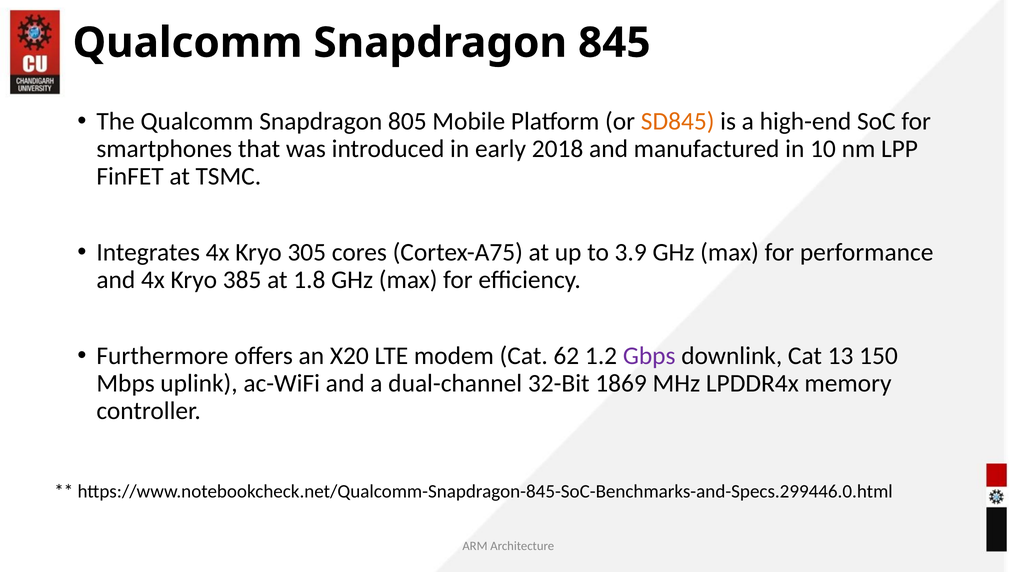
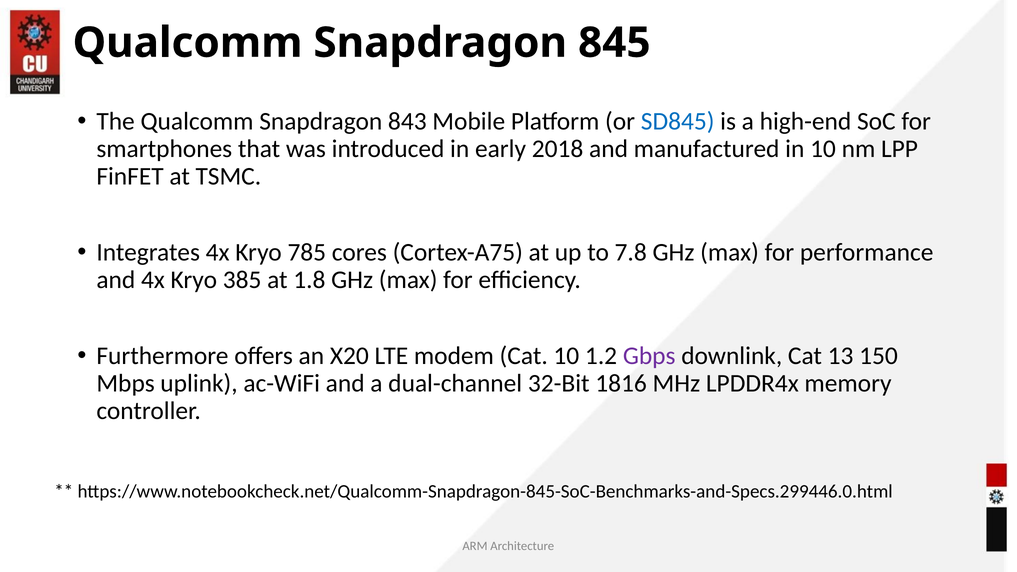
805: 805 -> 843
SD845 colour: orange -> blue
305: 305 -> 785
3.9: 3.9 -> 7.8
Cat 62: 62 -> 10
1869: 1869 -> 1816
